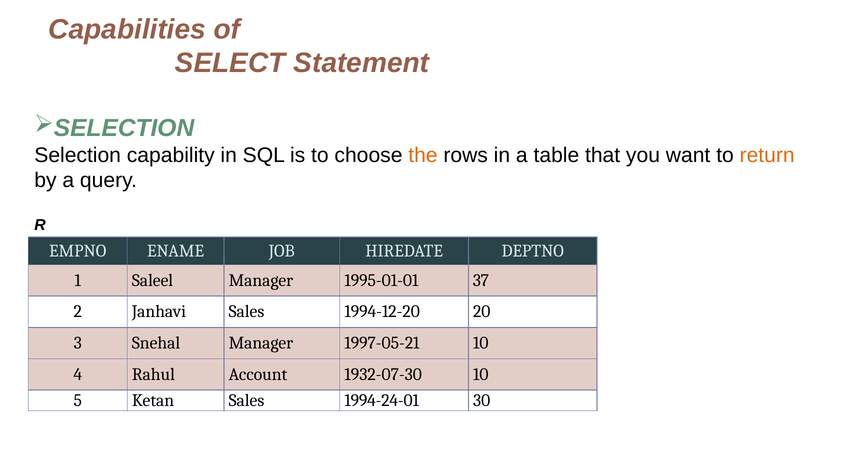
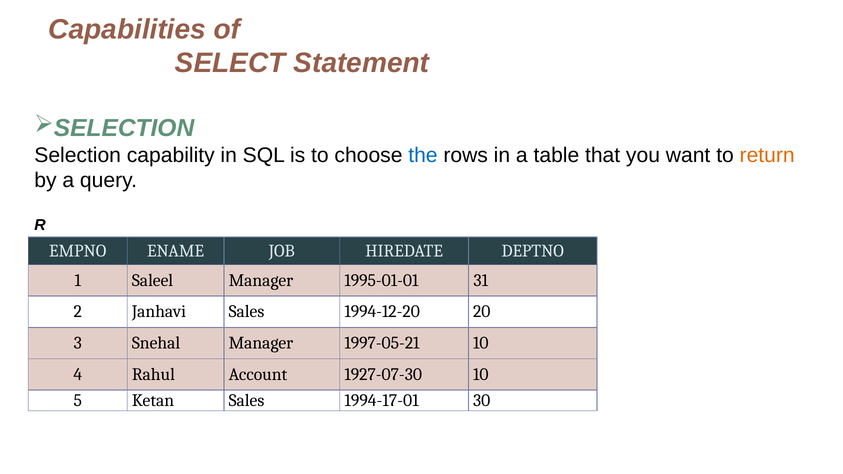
the colour: orange -> blue
37: 37 -> 31
1932-07-30: 1932-07-30 -> 1927-07-30
1994-24-01: 1994-24-01 -> 1994-17-01
